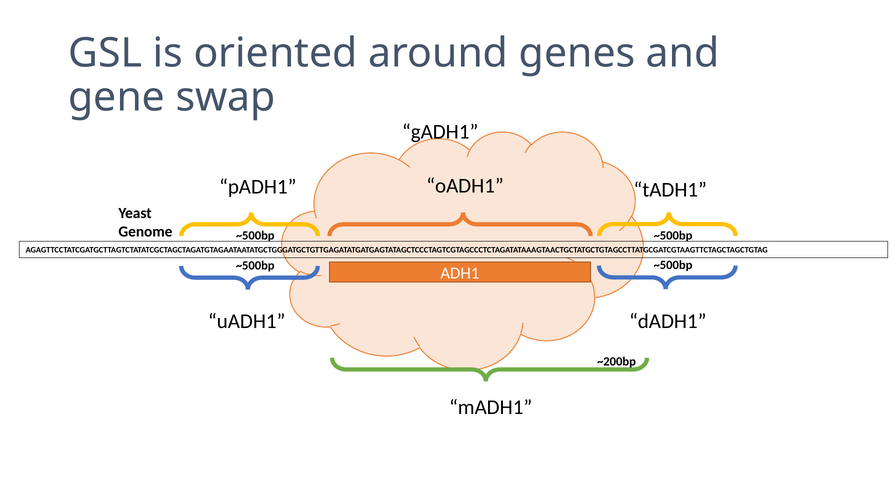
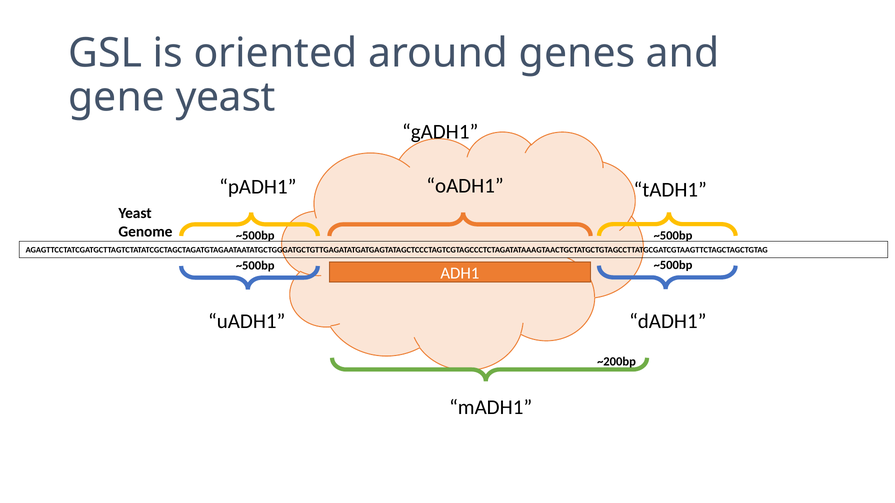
gene swap: swap -> yeast
